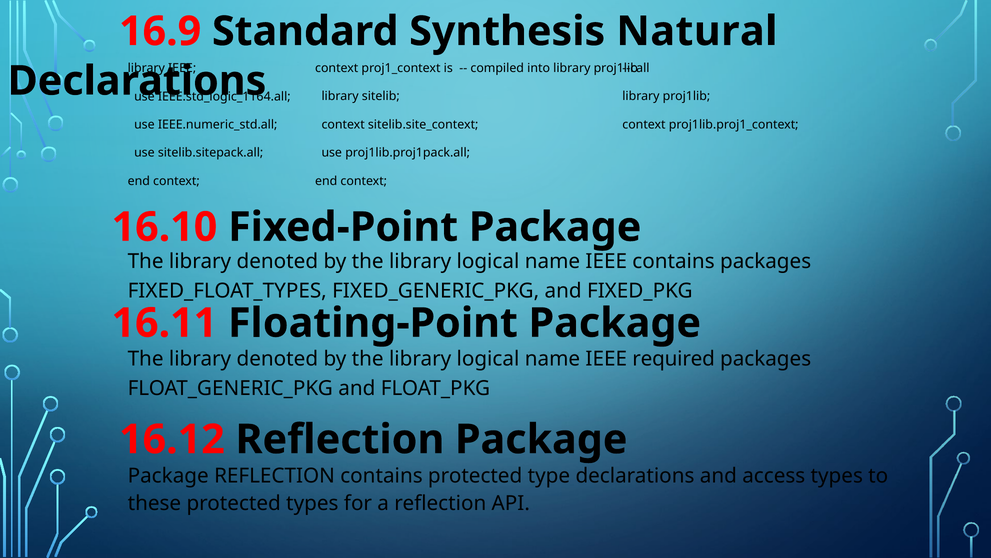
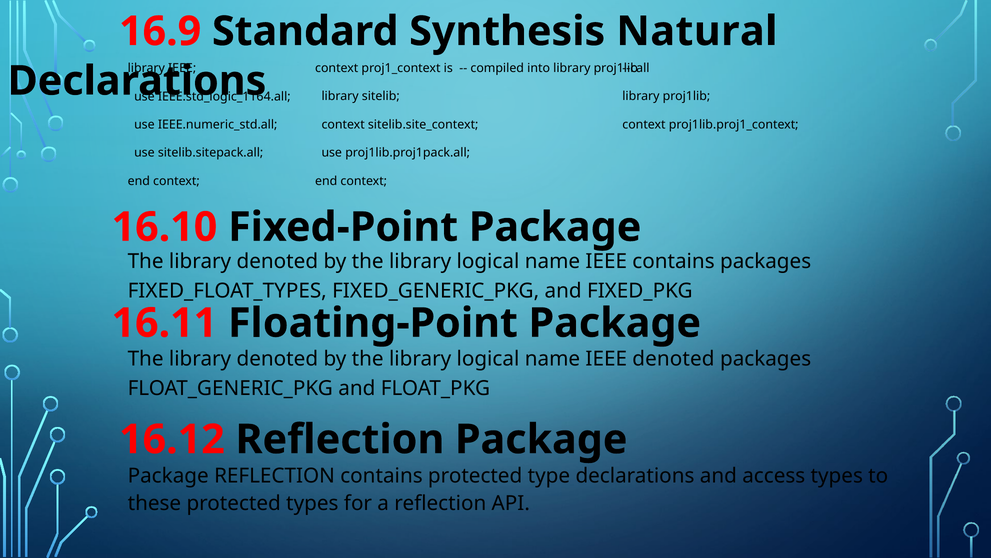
IEEE required: required -> denoted
